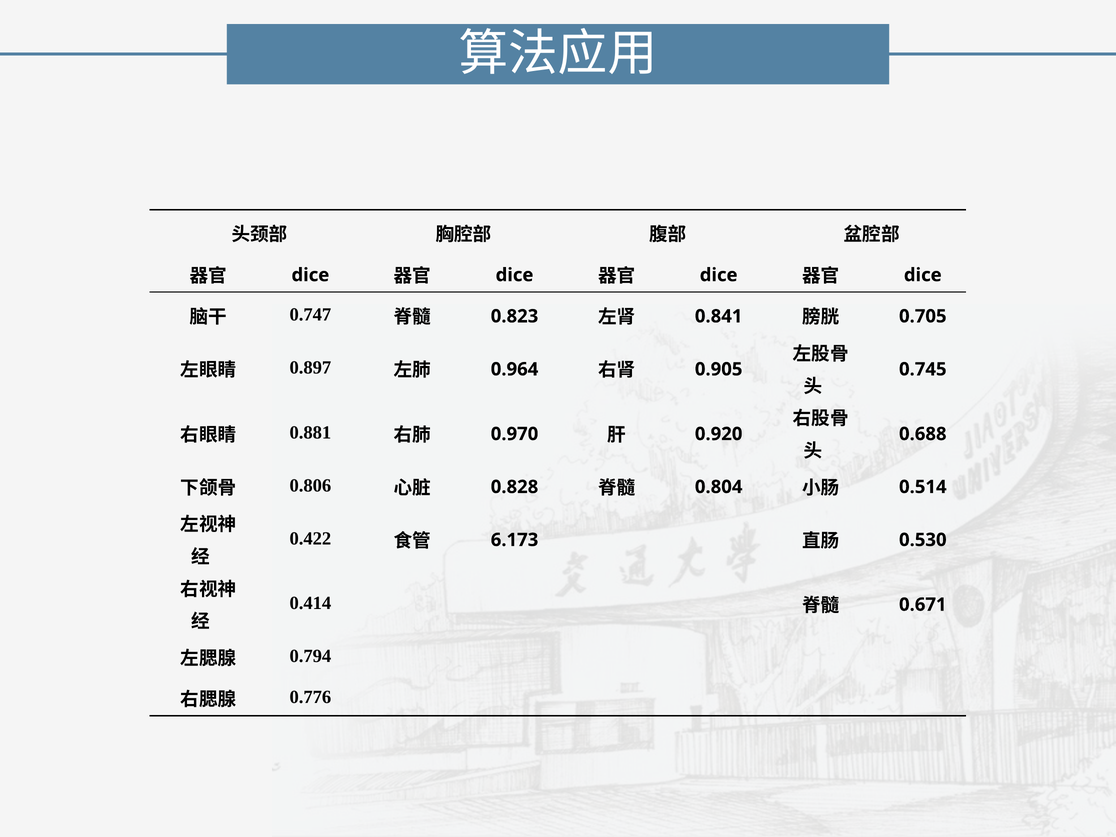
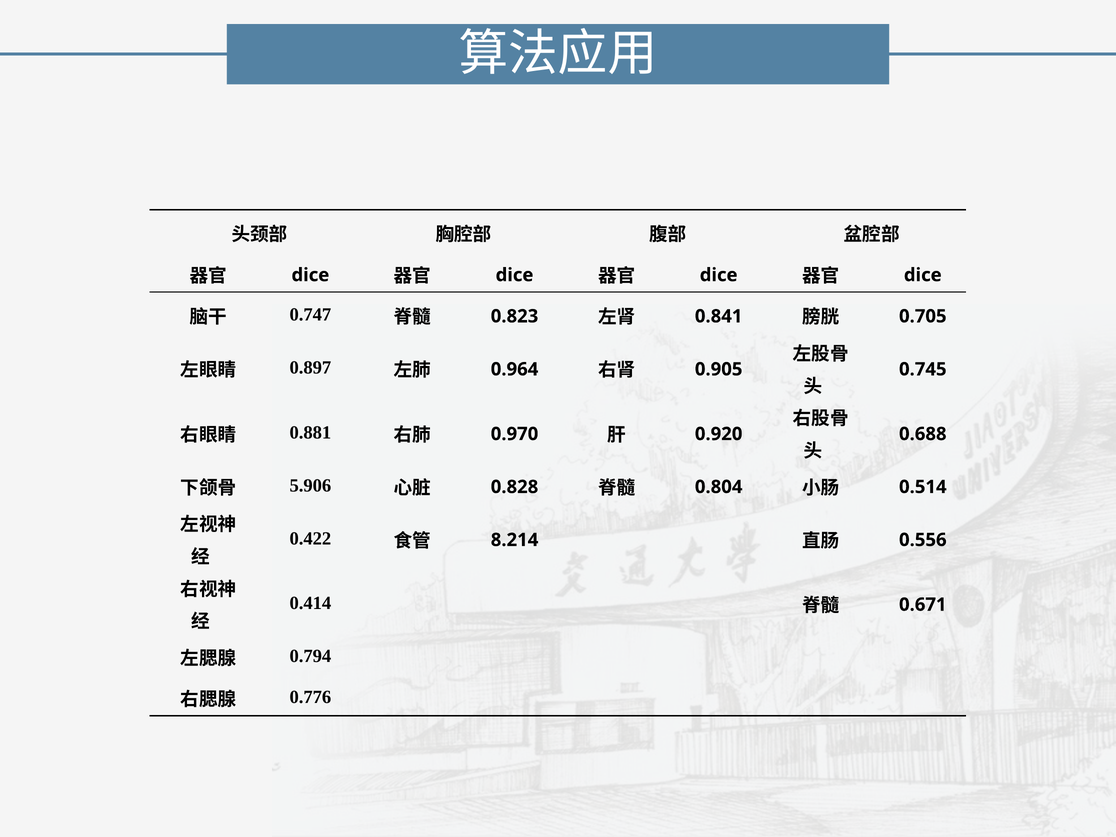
0.806: 0.806 -> 5.906
6.173: 6.173 -> 8.214
0.530: 0.530 -> 0.556
